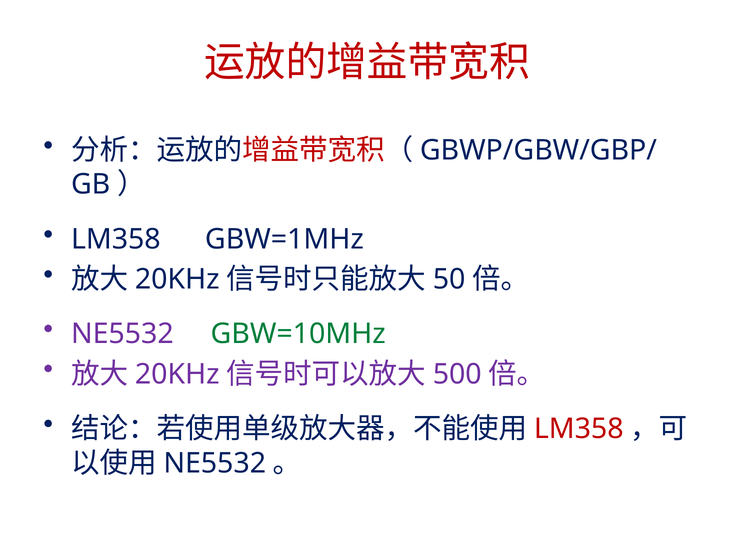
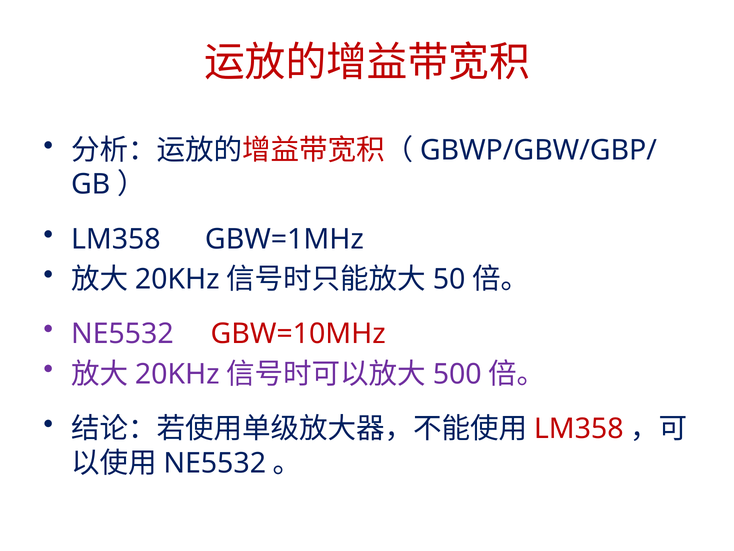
GBW=10MHz colour: green -> red
